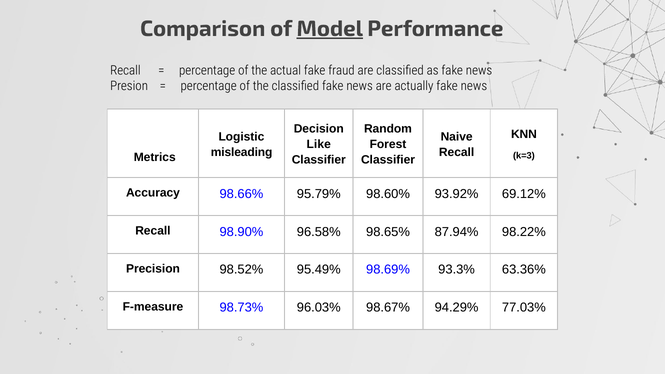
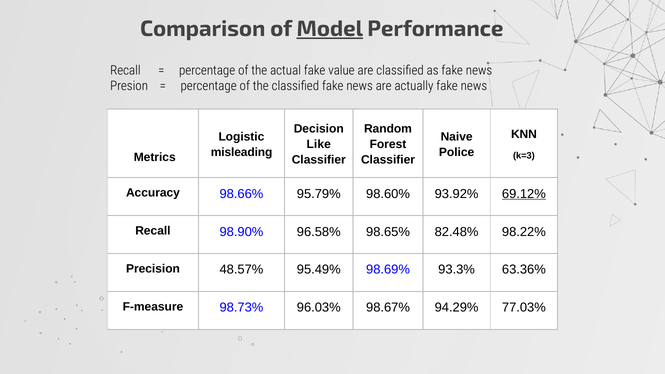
fraud: fraud -> value
Recall at (457, 152): Recall -> Police
69.12% underline: none -> present
87.94%: 87.94% -> 82.48%
98.52%: 98.52% -> 48.57%
